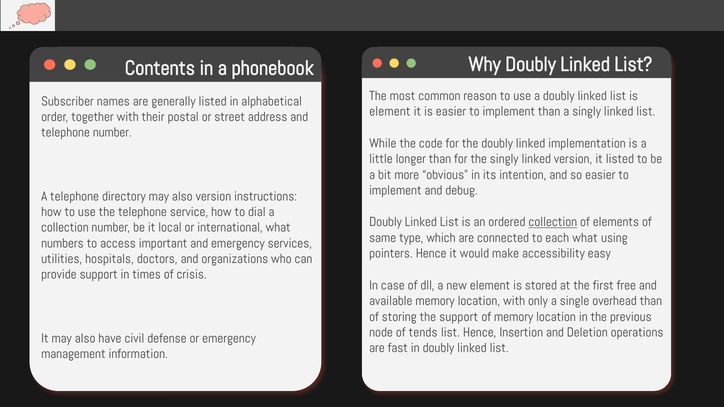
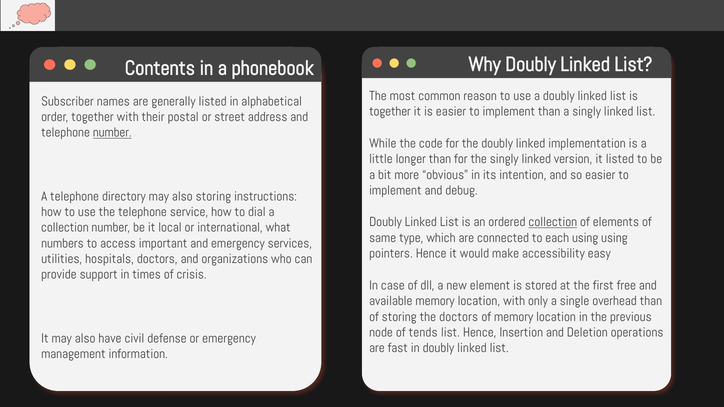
element at (390, 112): element -> together
number at (112, 133) underline: none -> present
also version: version -> storing
each what: what -> using
the support: support -> doctors
